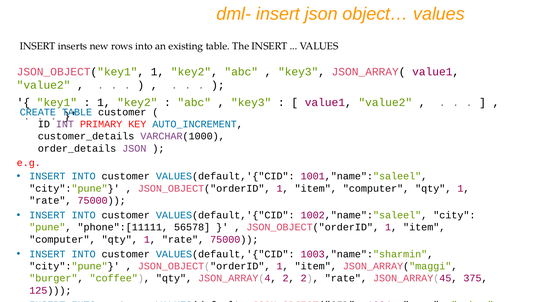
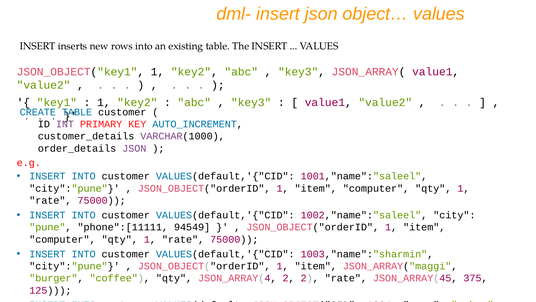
56578: 56578 -> 94549
